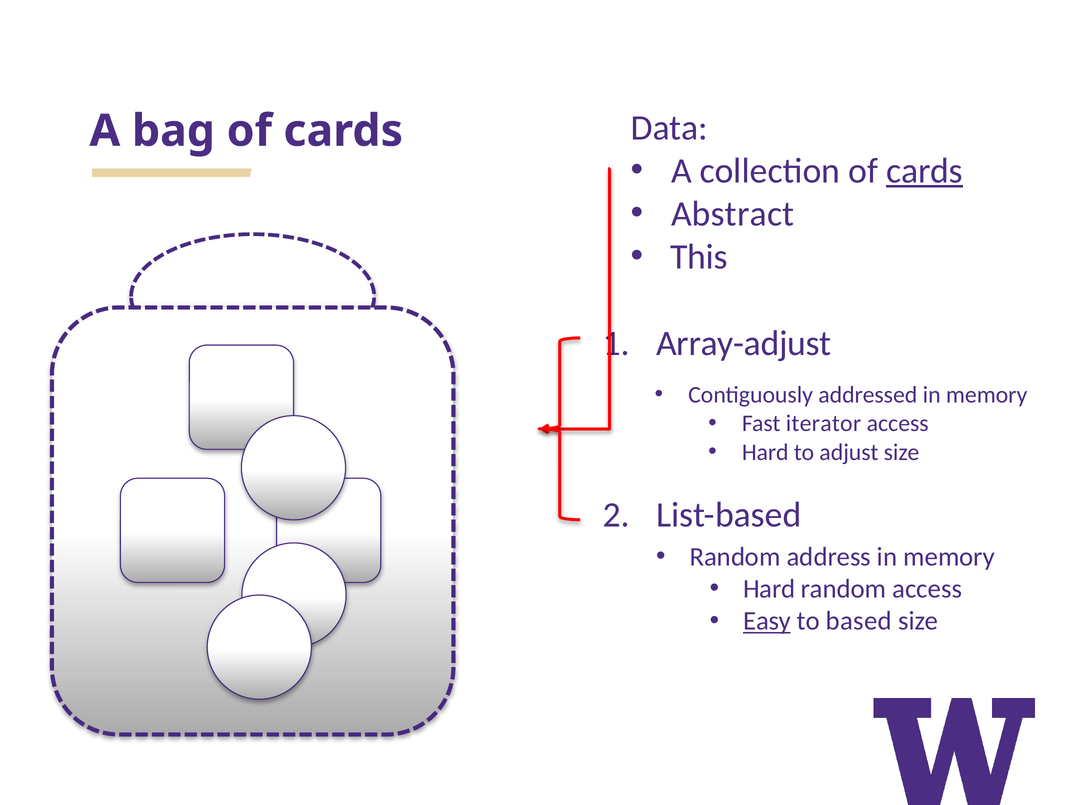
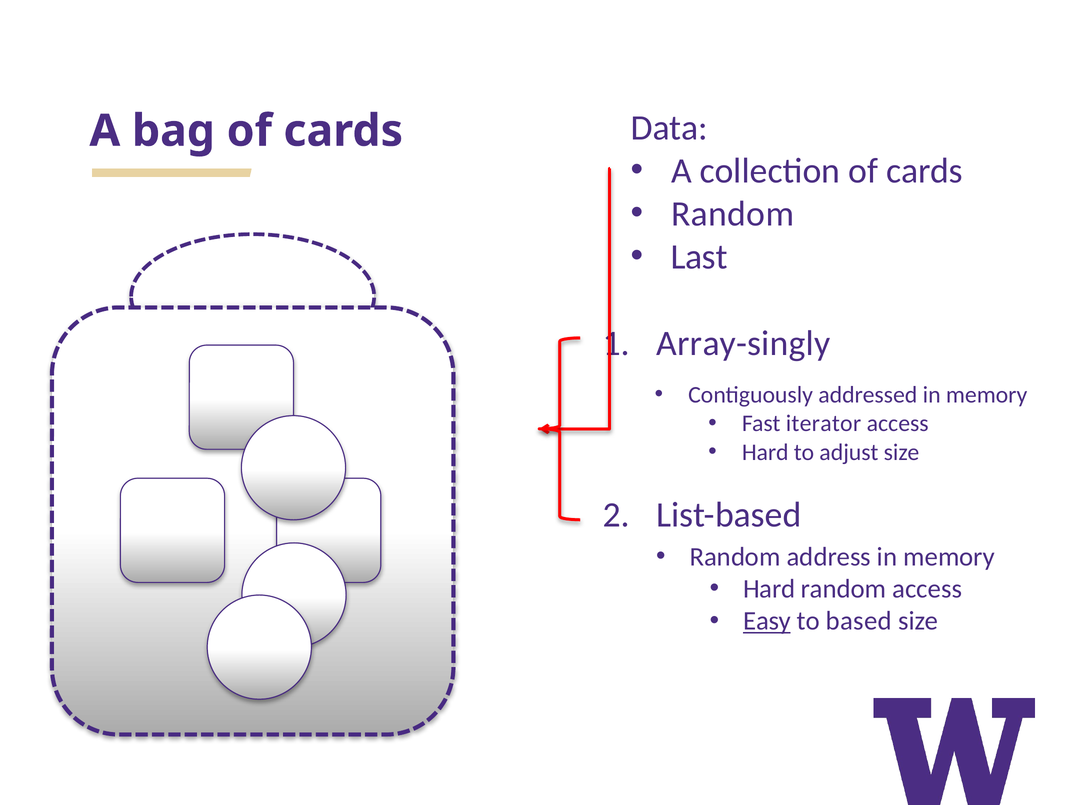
cards at (925, 171) underline: present -> none
Abstract at (733, 214): Abstract -> Random
This: This -> Last
Array-adjust: Array-adjust -> Array-singly
